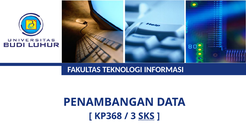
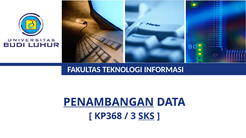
PENAMBANGAN underline: none -> present
